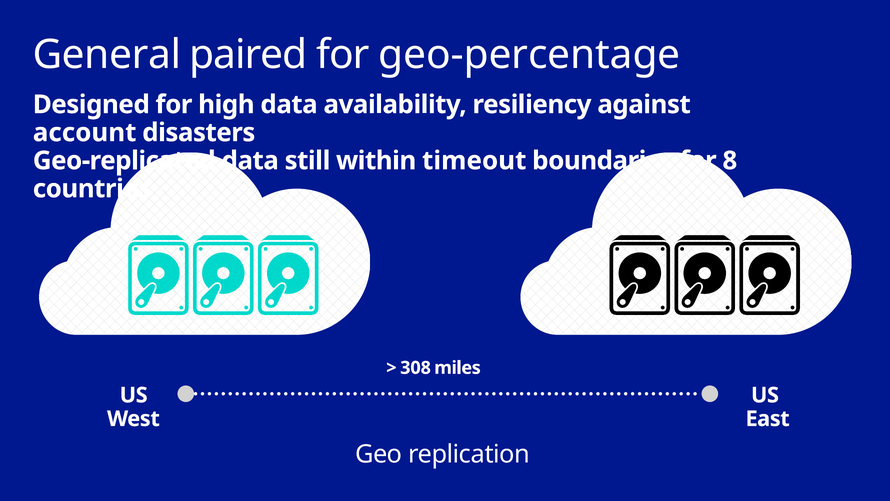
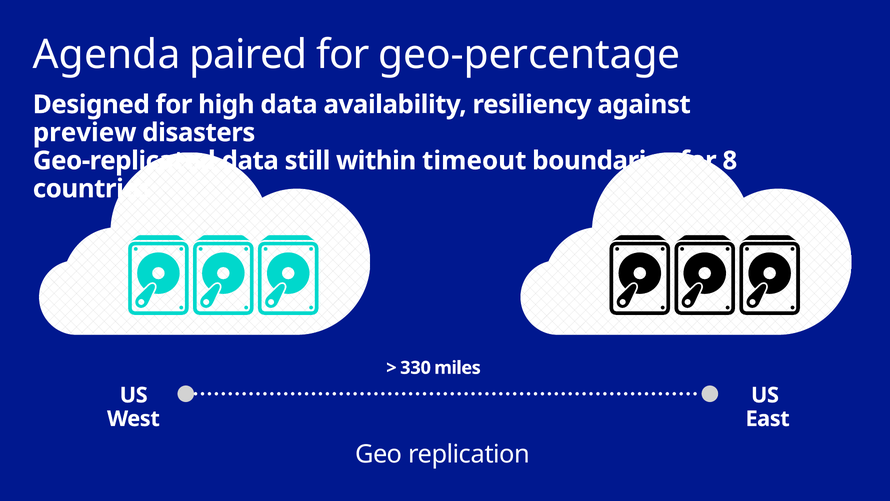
General: General -> Agenda
account: account -> preview
308: 308 -> 330
